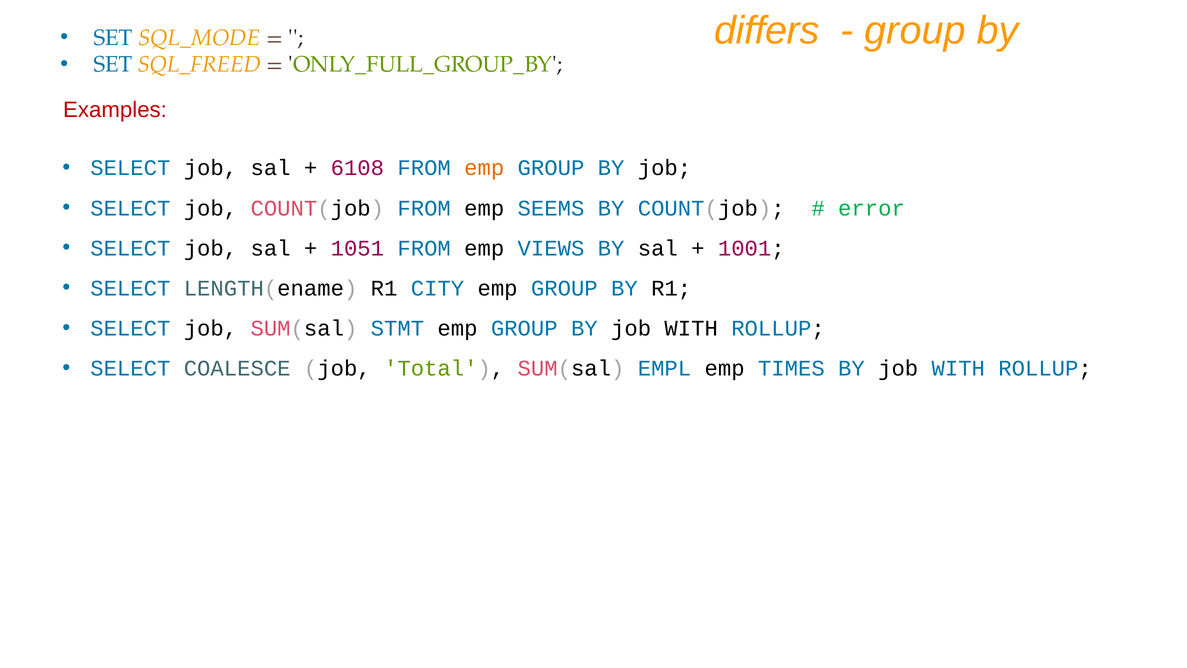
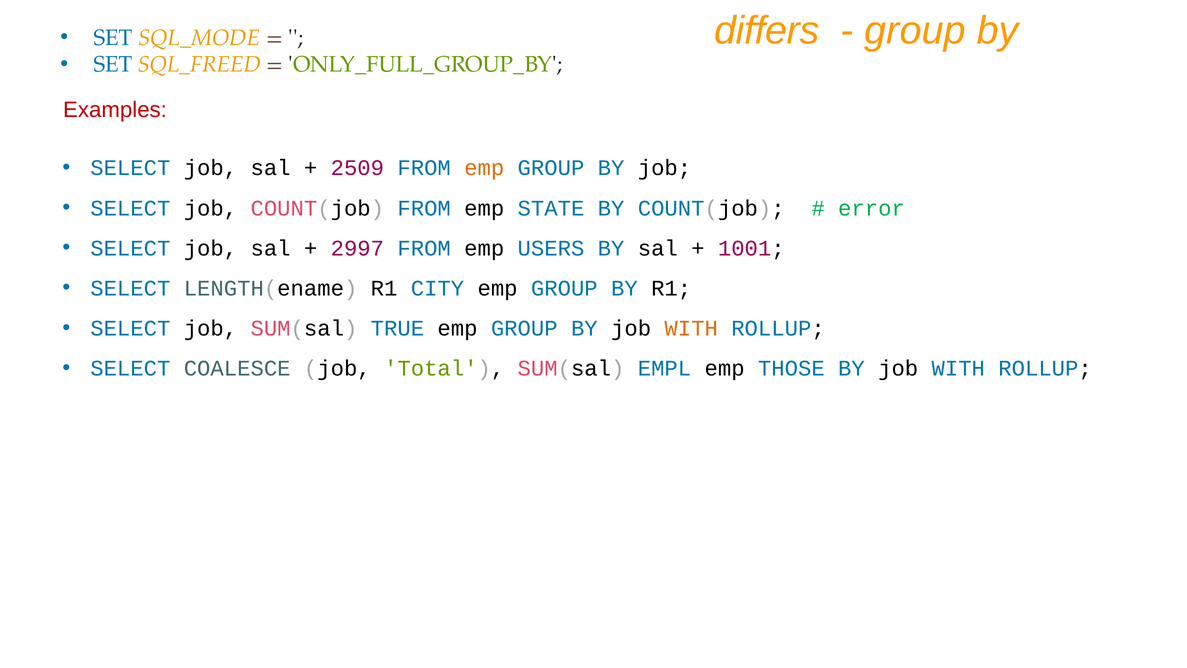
6108: 6108 -> 2509
SEEMS: SEEMS -> STATE
1051: 1051 -> 2997
VIEWS: VIEWS -> USERS
STMT: STMT -> TRUE
WITH at (691, 328) colour: black -> orange
TIMES: TIMES -> THOSE
